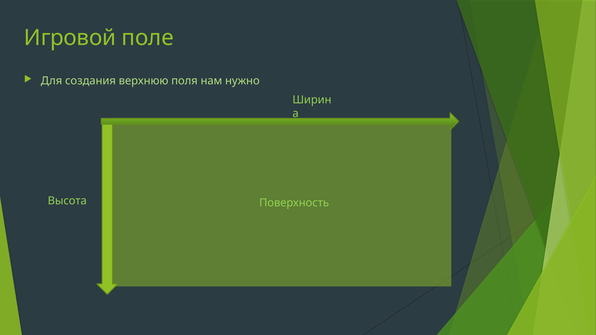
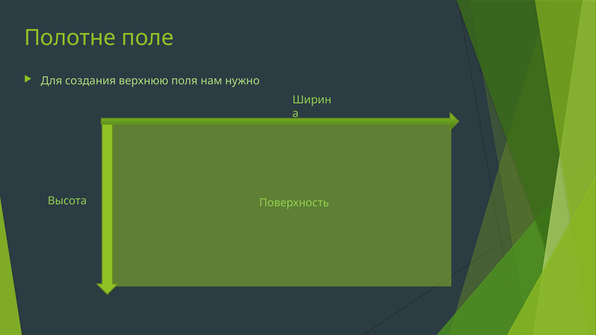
Игровой: Игровой -> Полотне
